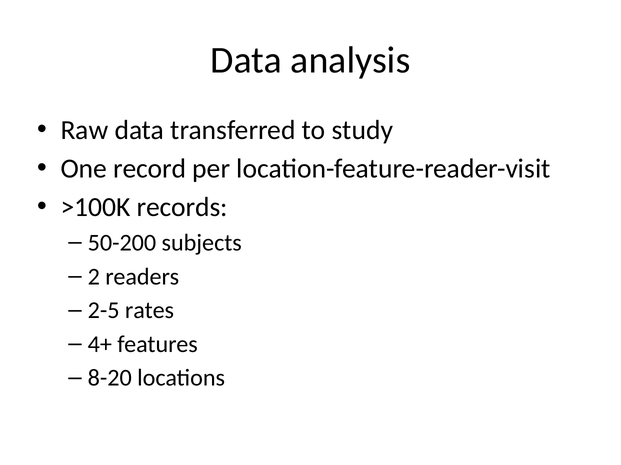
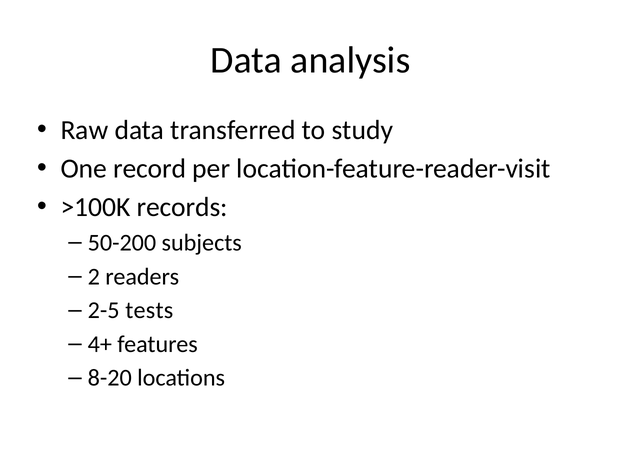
rates: rates -> tests
